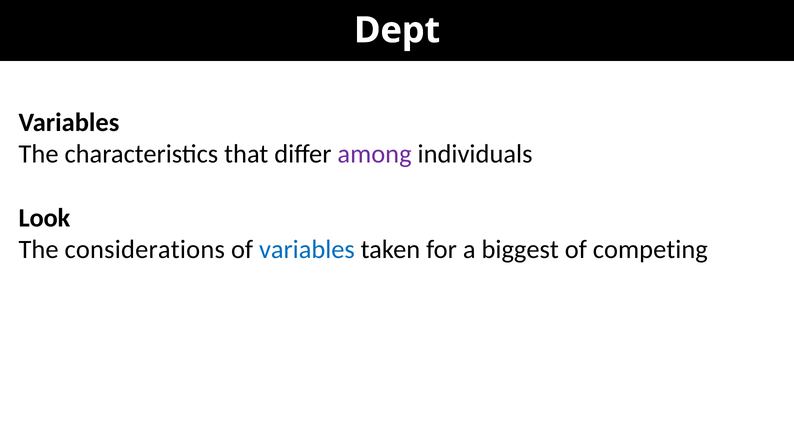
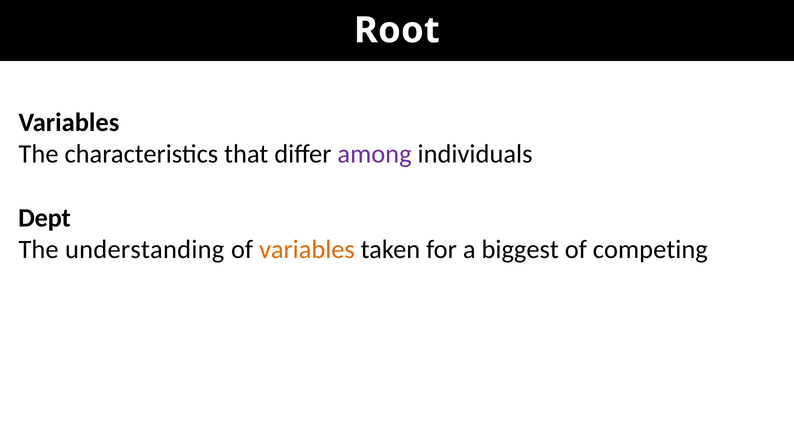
Dept: Dept -> Root
Look: Look -> Dept
considerations: considerations -> understanding
variables at (307, 249) colour: blue -> orange
